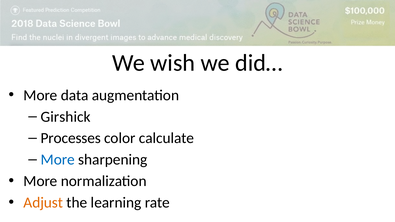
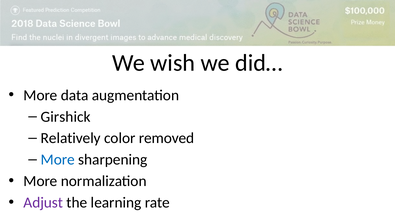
Processes: Processes -> Relatively
calculate: calculate -> removed
Adjust colour: orange -> purple
